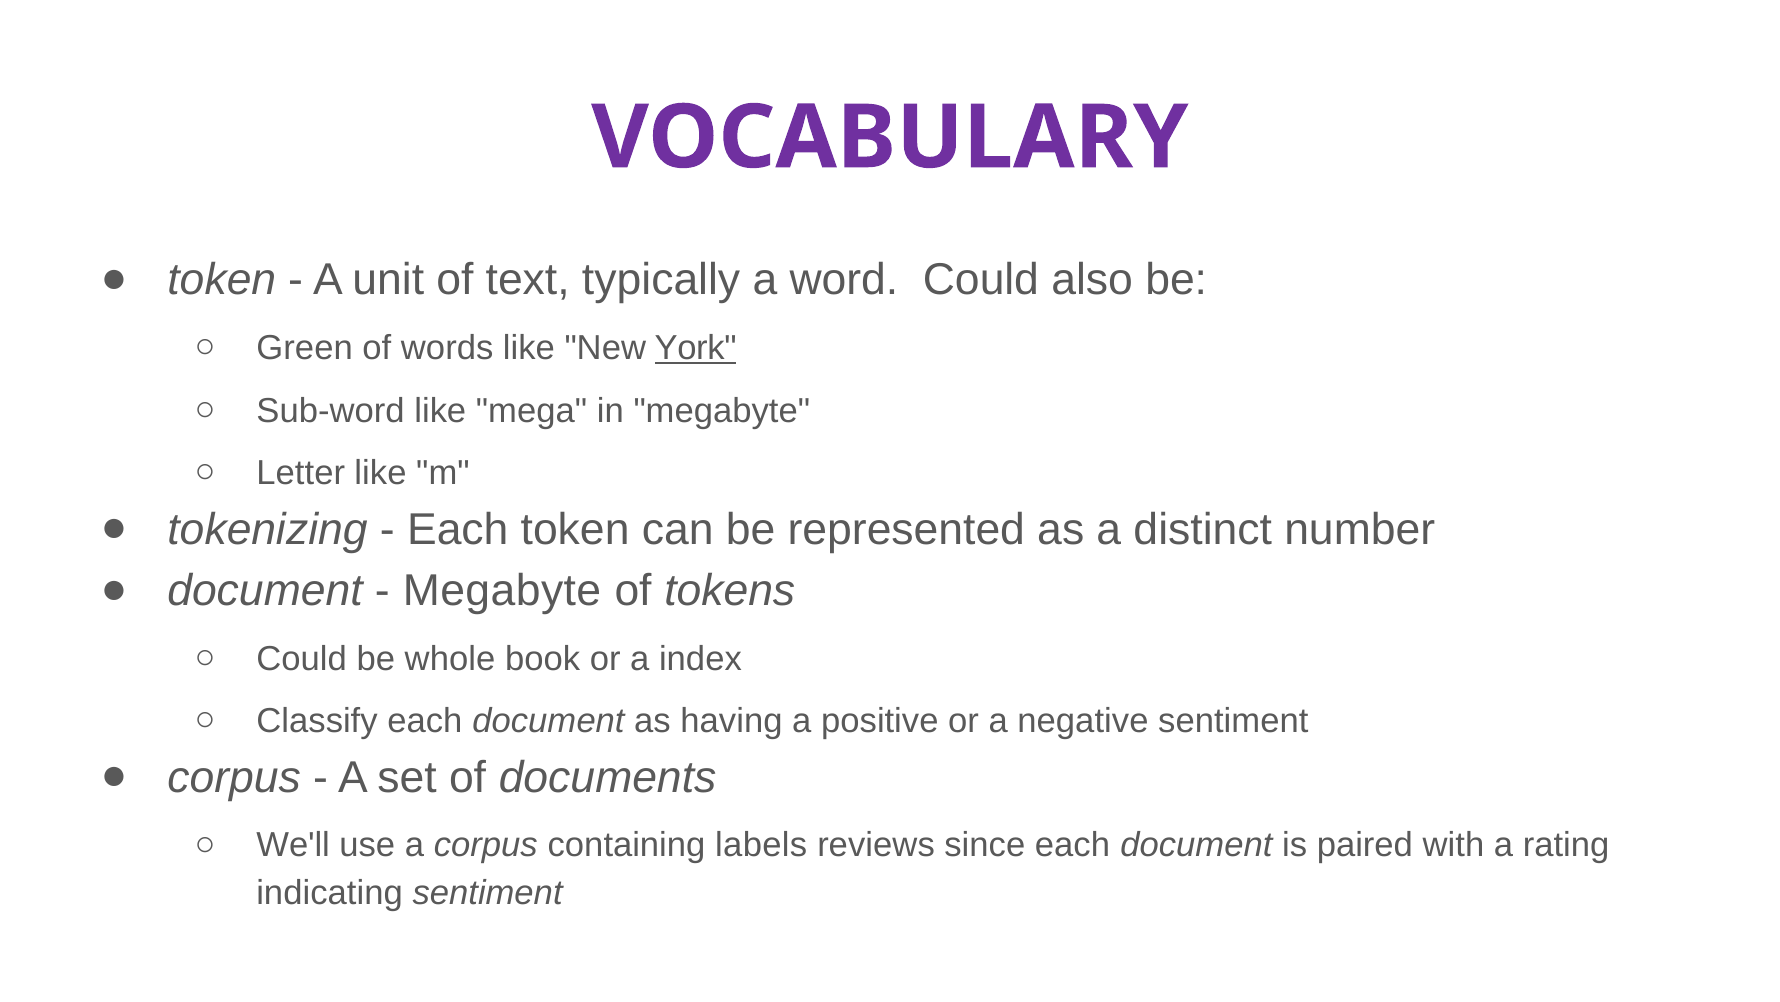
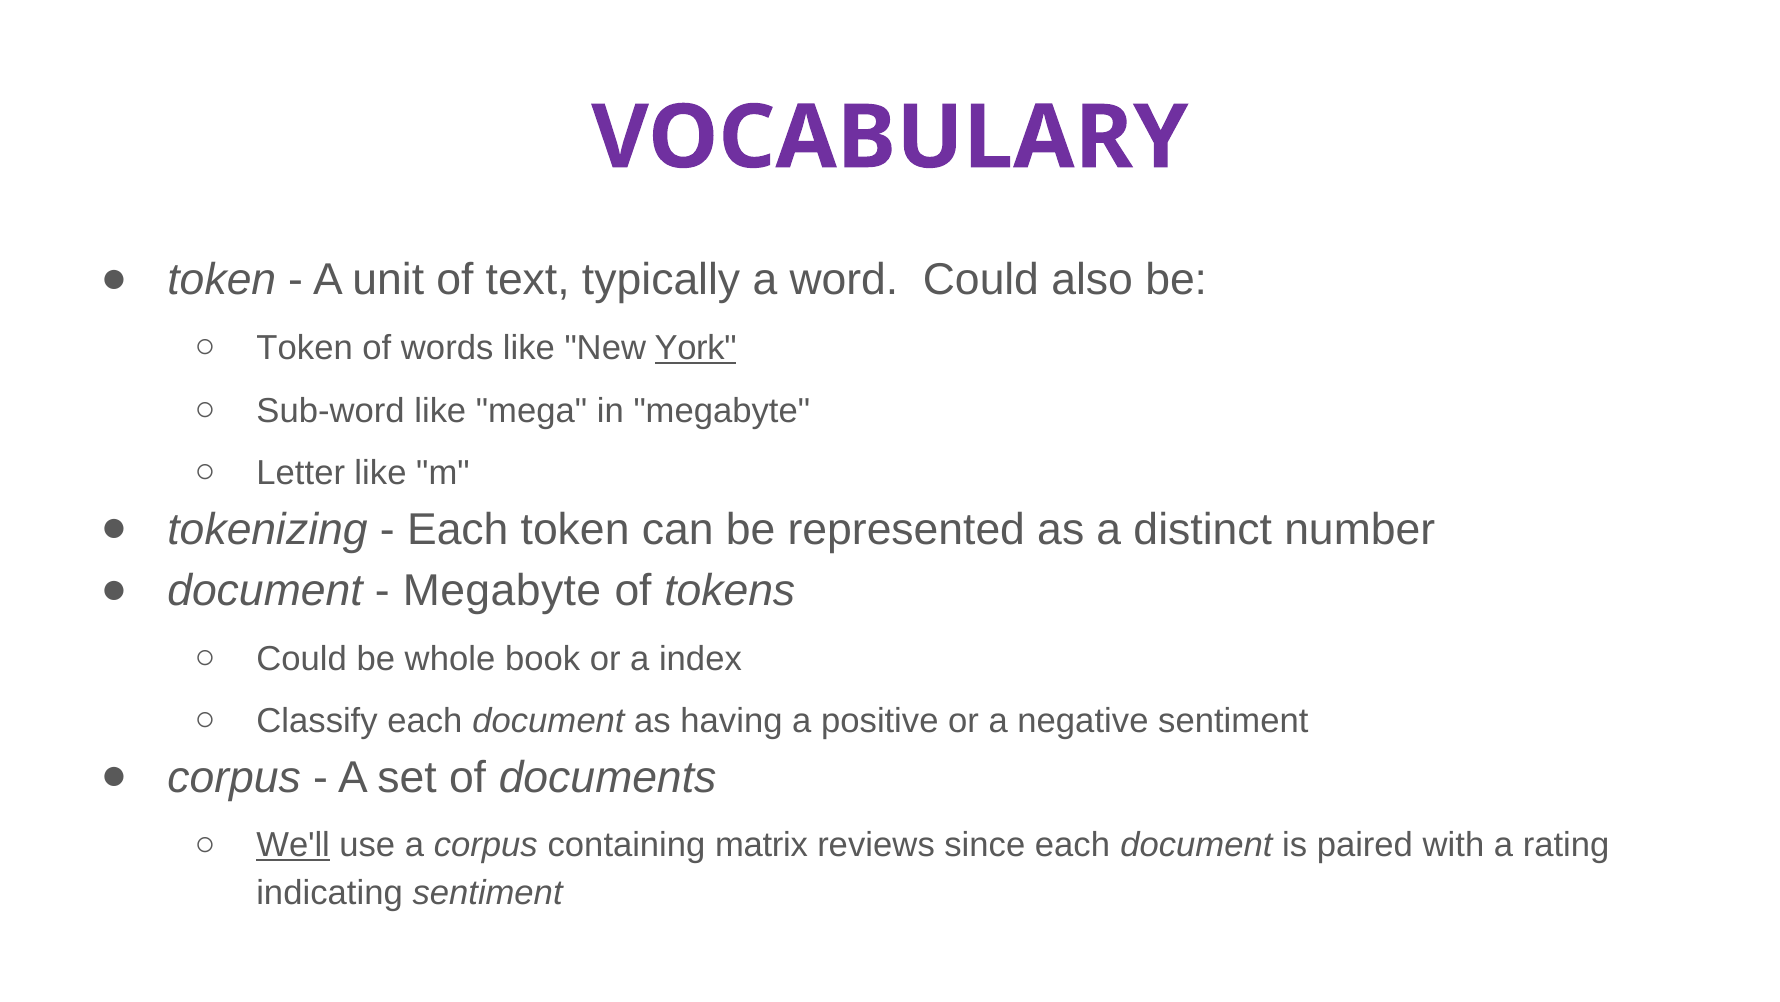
Green at (305, 348): Green -> Token
We'll underline: none -> present
labels: labels -> matrix
